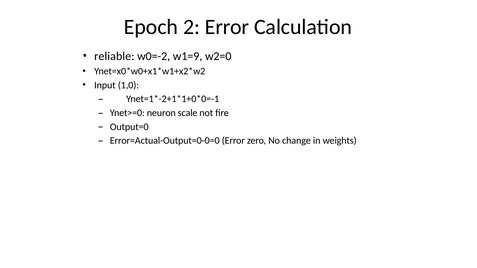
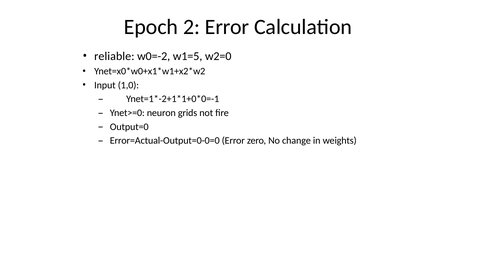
w1=9: w1=9 -> w1=5
scale: scale -> grids
